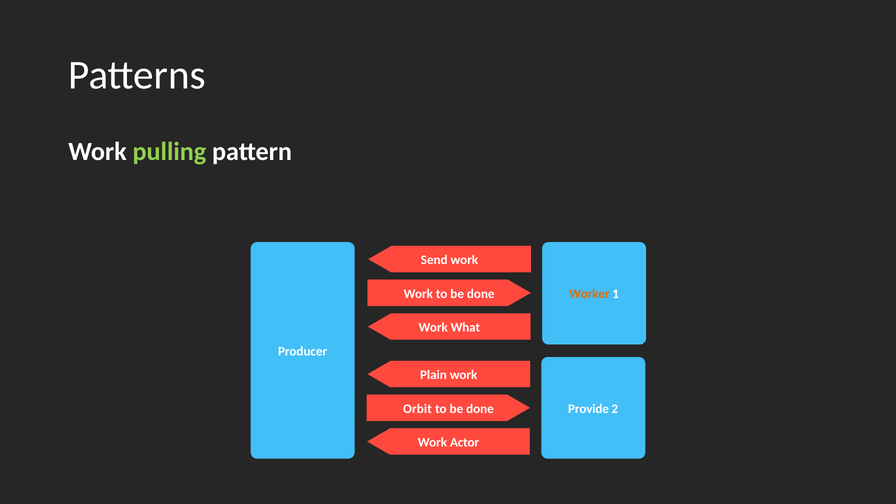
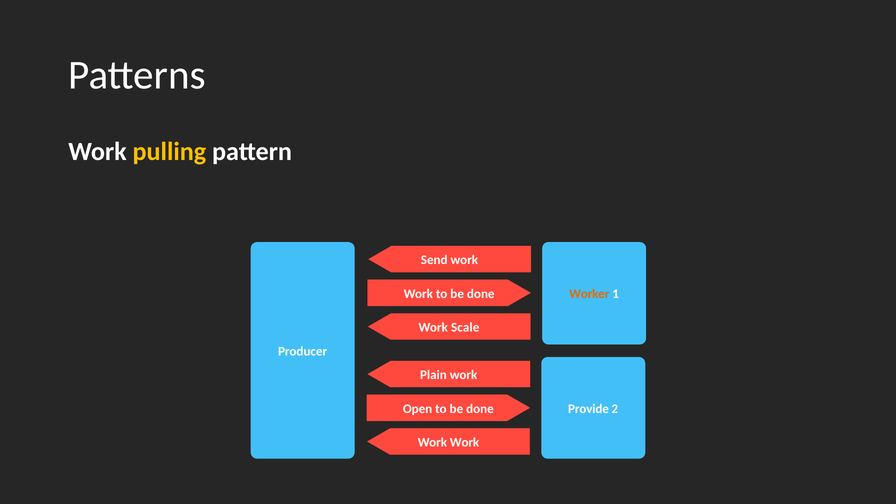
pulling colour: light green -> yellow
What: What -> Scale
Orbit: Orbit -> Open
Actor at (465, 442): Actor -> Work
